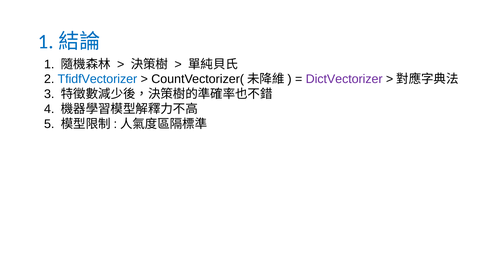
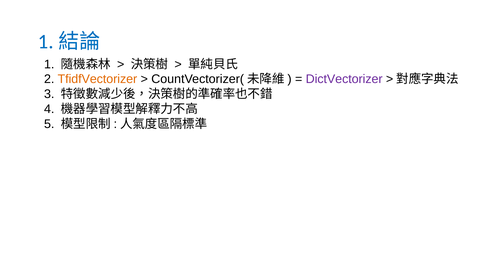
TfidfVectorizer colour: blue -> orange
